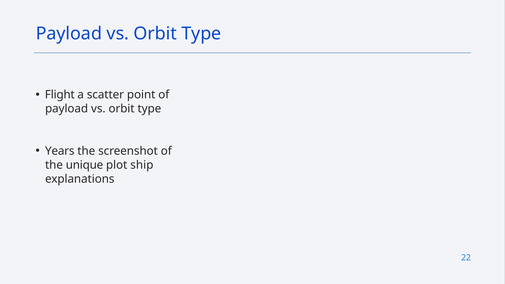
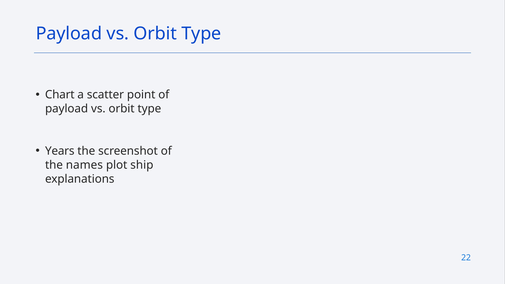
Flight: Flight -> Chart
unique: unique -> names
